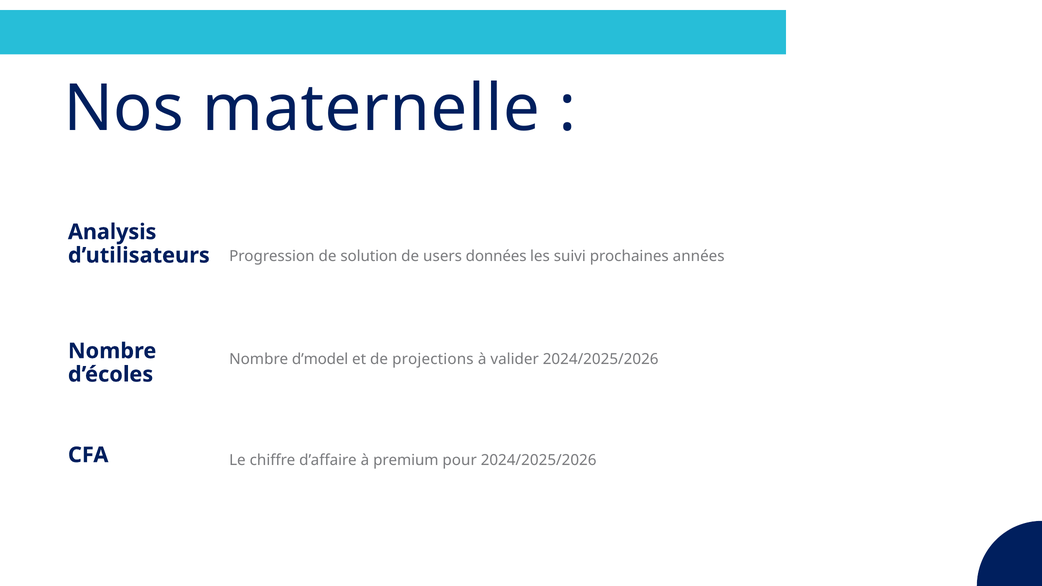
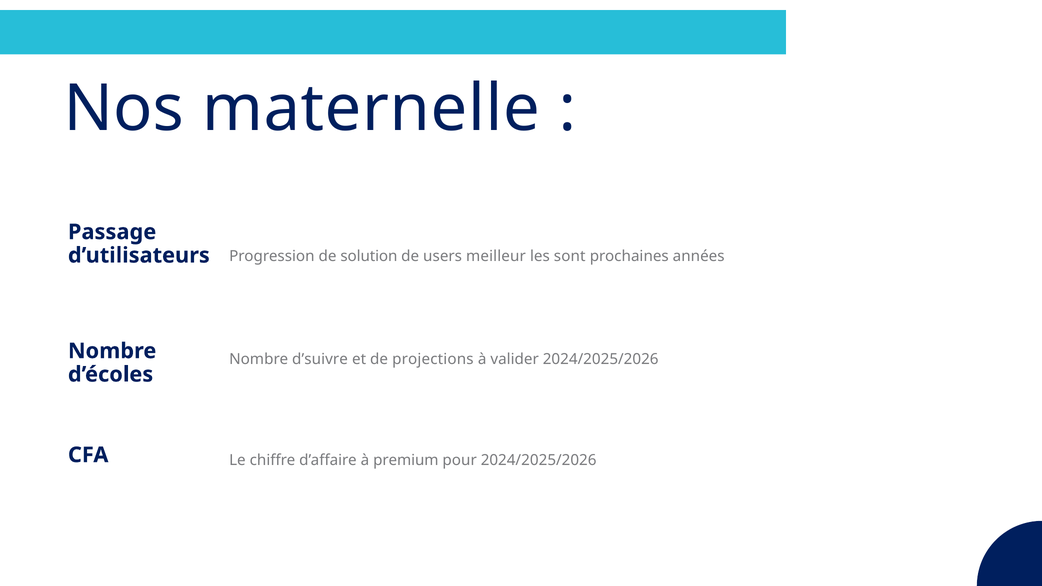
Analysis: Analysis -> Passage
données: données -> meilleur
suivi: suivi -> sont
d’model: d’model -> d’suivre
